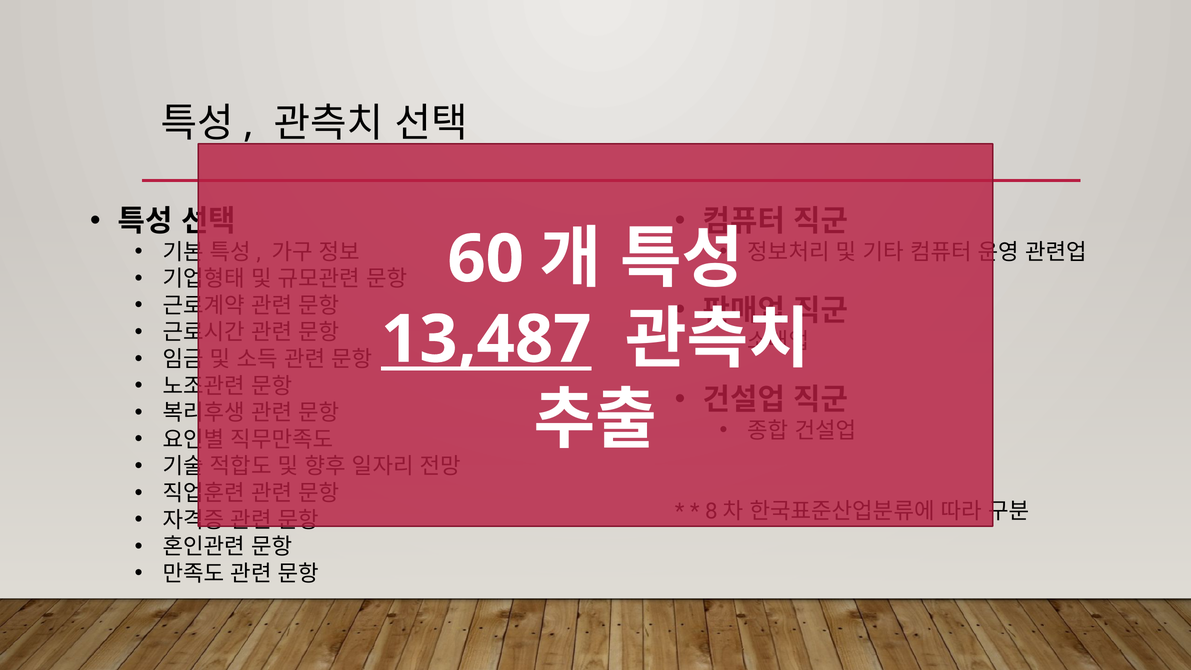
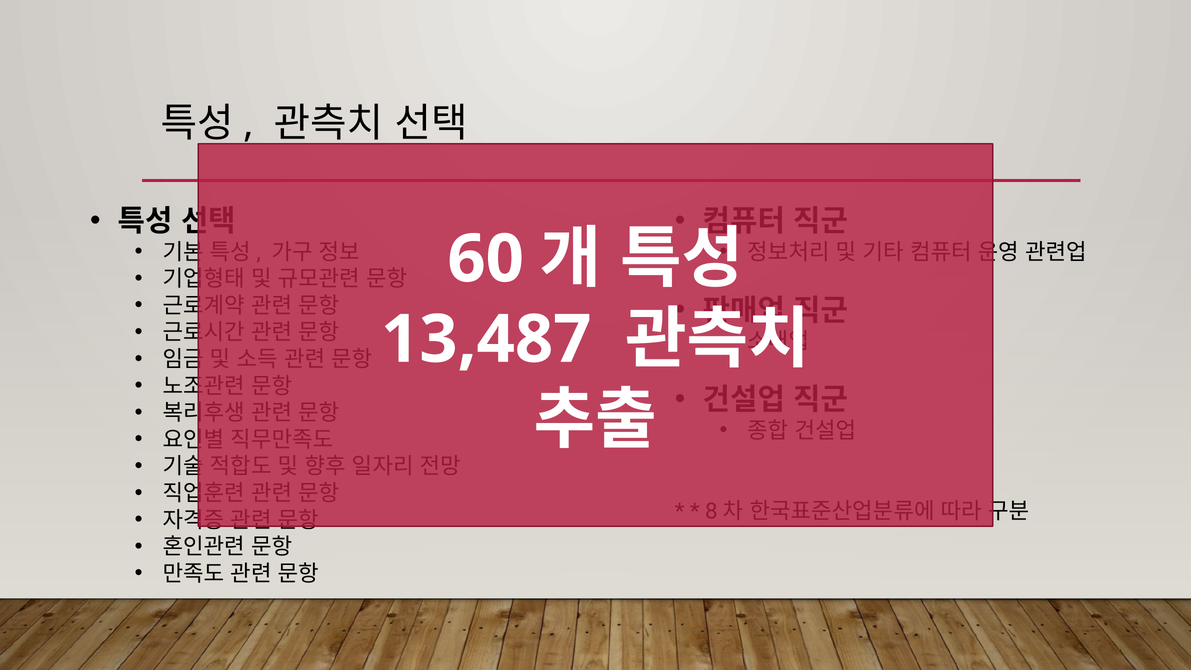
13,487 underline: present -> none
